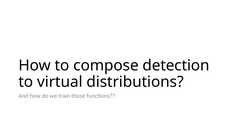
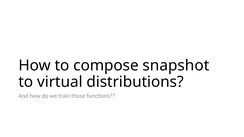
detection: detection -> snapshot
